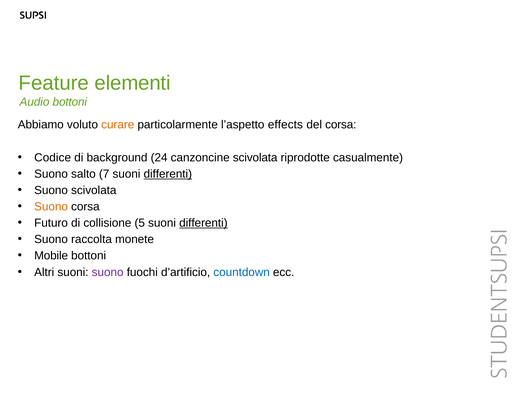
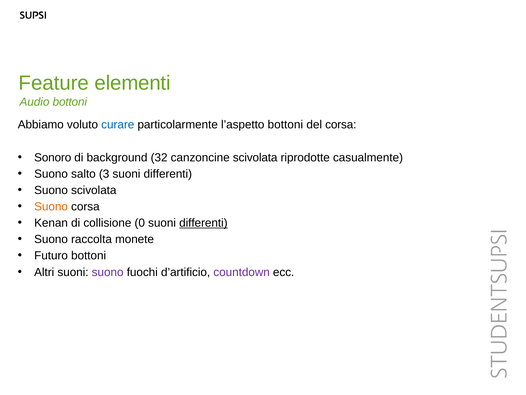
curare colour: orange -> blue
l’aspetto effects: effects -> bottoni
Codice: Codice -> Sonoro
24: 24 -> 32
7: 7 -> 3
differenti at (168, 174) underline: present -> none
Futuro: Futuro -> Kenan
5: 5 -> 0
Mobile: Mobile -> Futuro
countdown colour: blue -> purple
